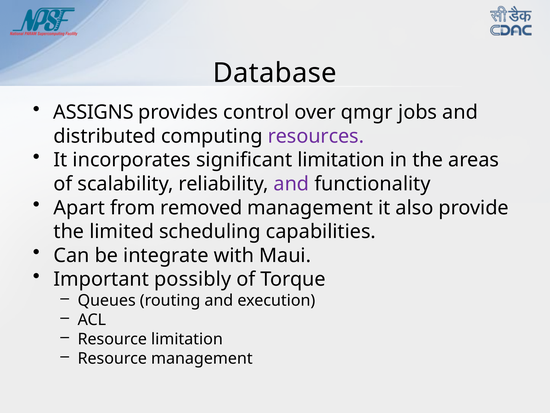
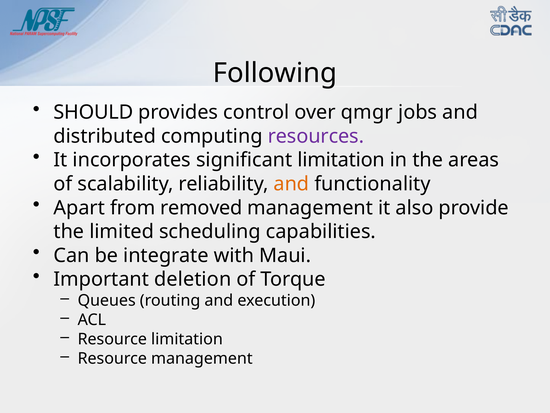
Database: Database -> Following
ASSIGNS: ASSIGNS -> SHOULD
and at (291, 184) colour: purple -> orange
possibly: possibly -> deletion
